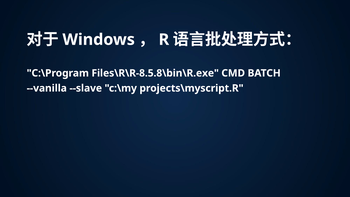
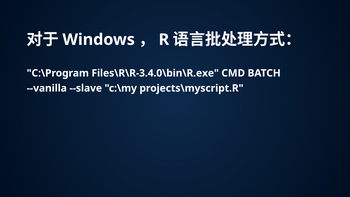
Files\R\R-8.5.8\bin\R.exe: Files\R\R-8.5.8\bin\R.exe -> Files\R\R-3.4.0\bin\R.exe
